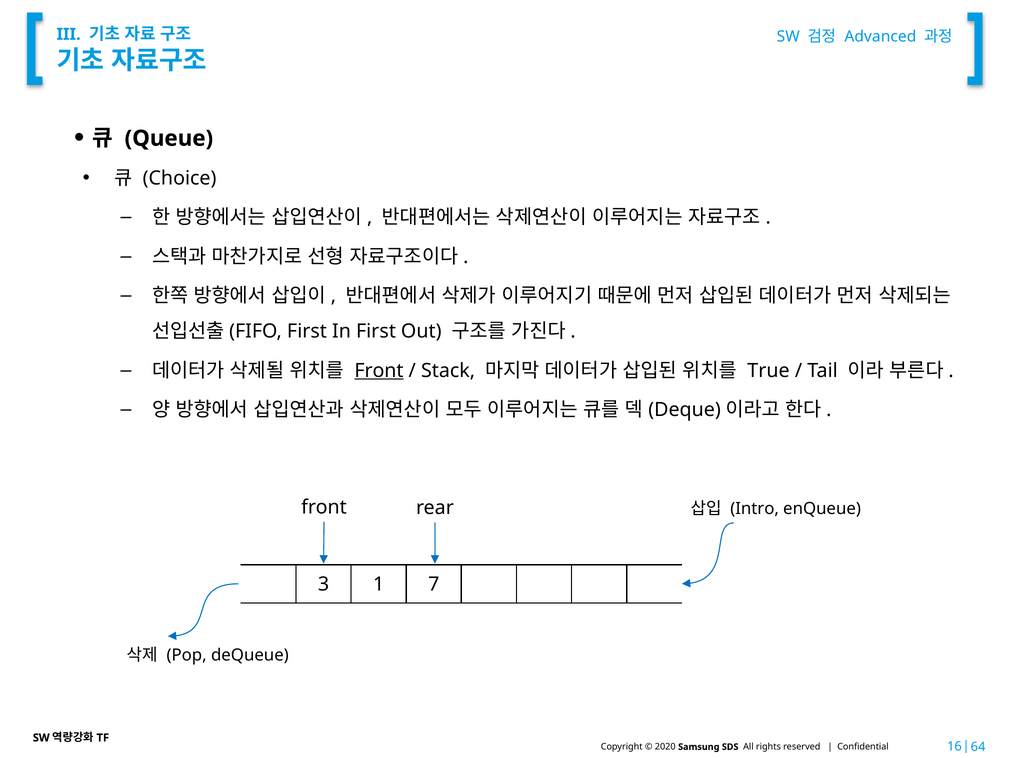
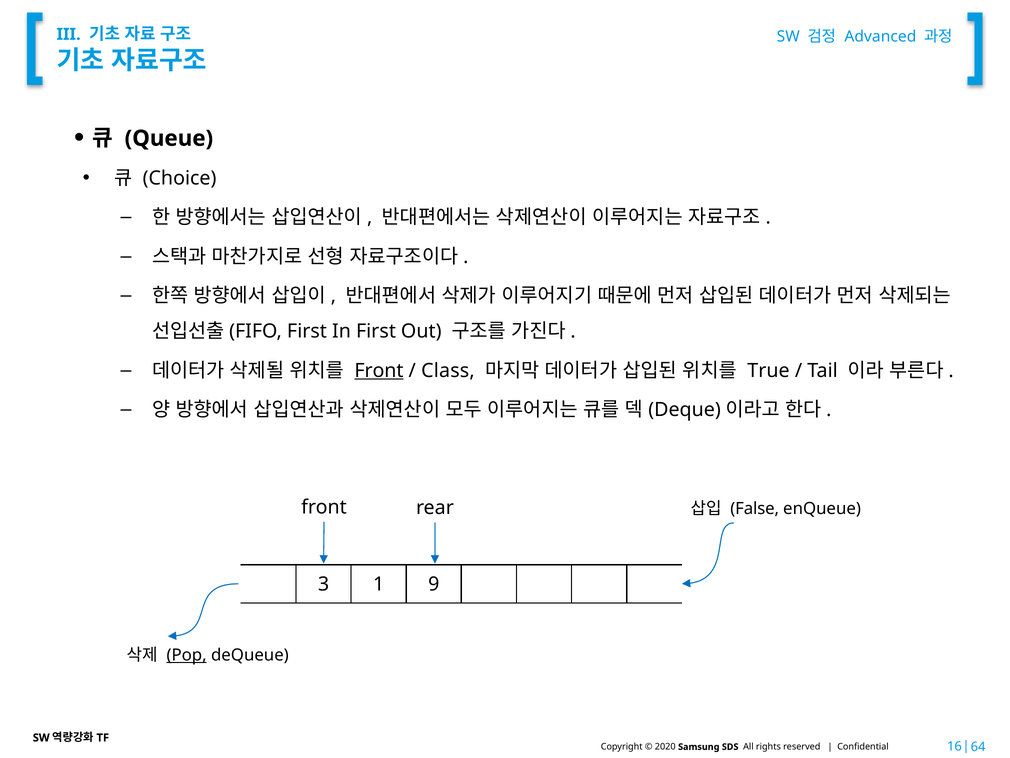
Stack: Stack -> Class
Intro: Intro -> False
7: 7 -> 9
Pop underline: none -> present
